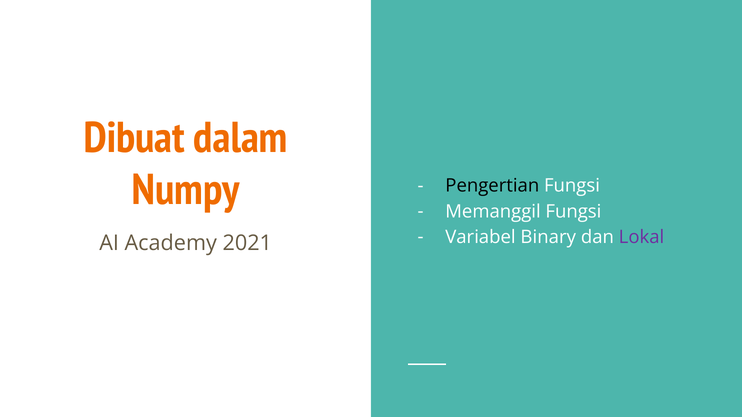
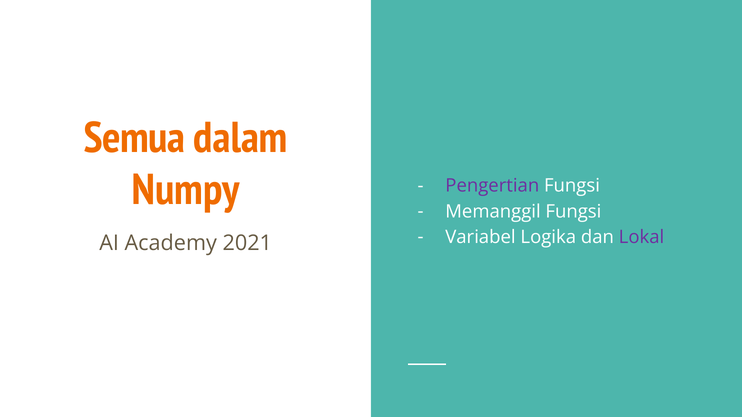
Dibuat: Dibuat -> Semua
Pengertian colour: black -> purple
Binary: Binary -> Logika
